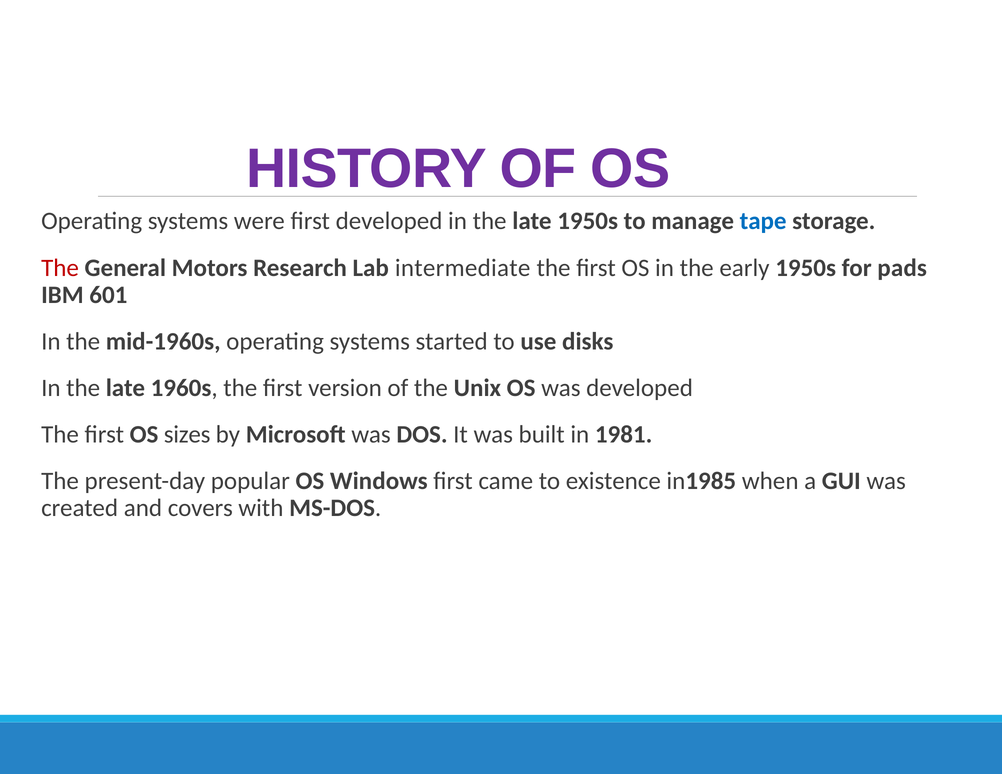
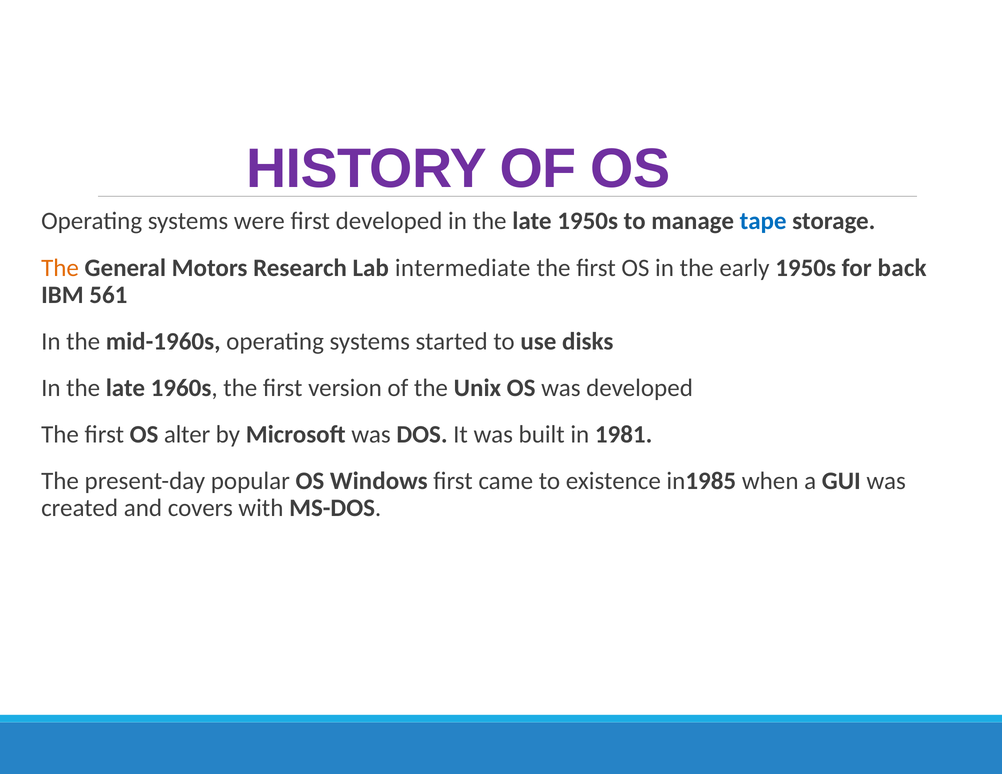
The at (60, 268) colour: red -> orange
pads: pads -> back
601: 601 -> 561
sizes: sizes -> alter
